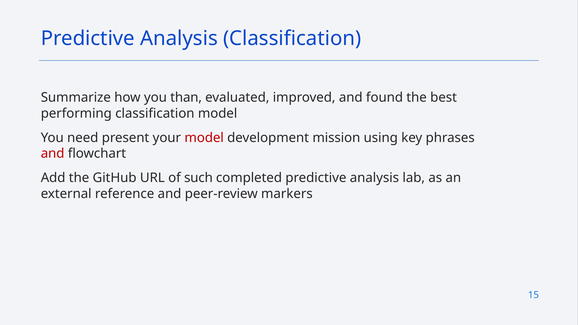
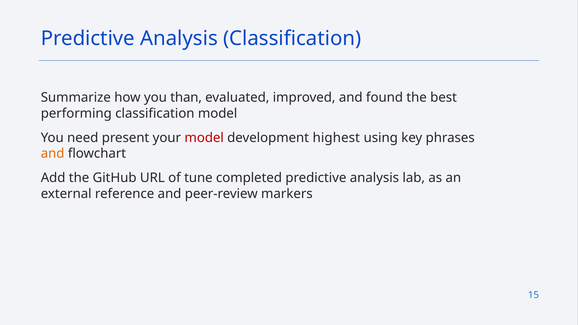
mission: mission -> highest
and at (53, 154) colour: red -> orange
such: such -> tune
